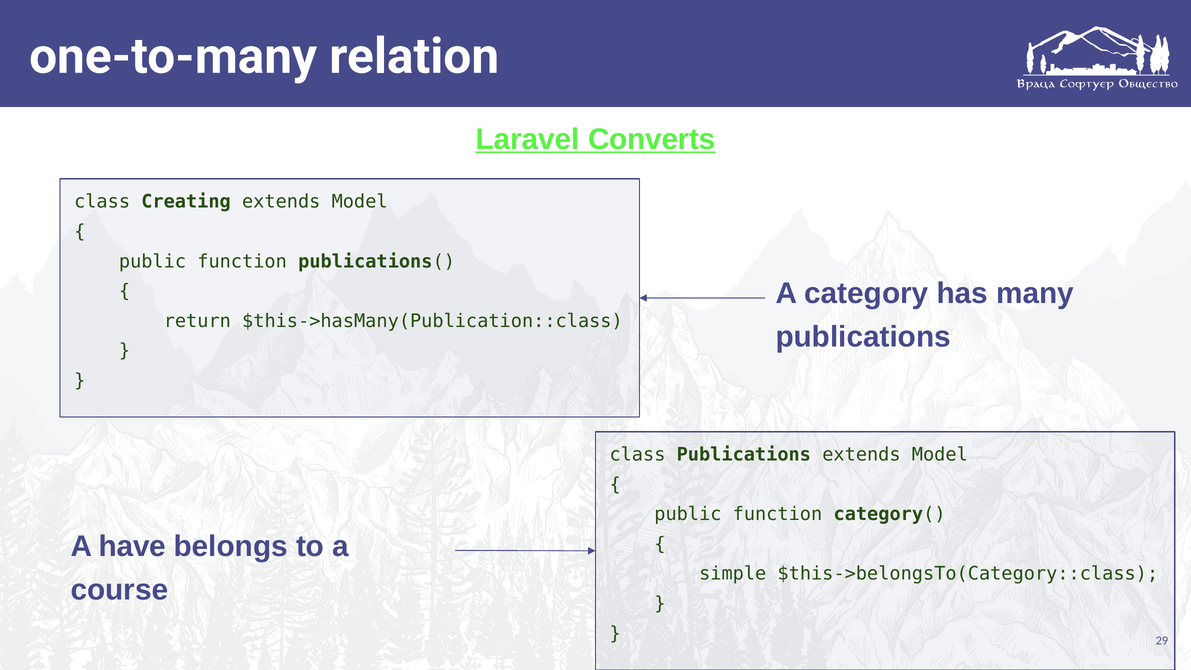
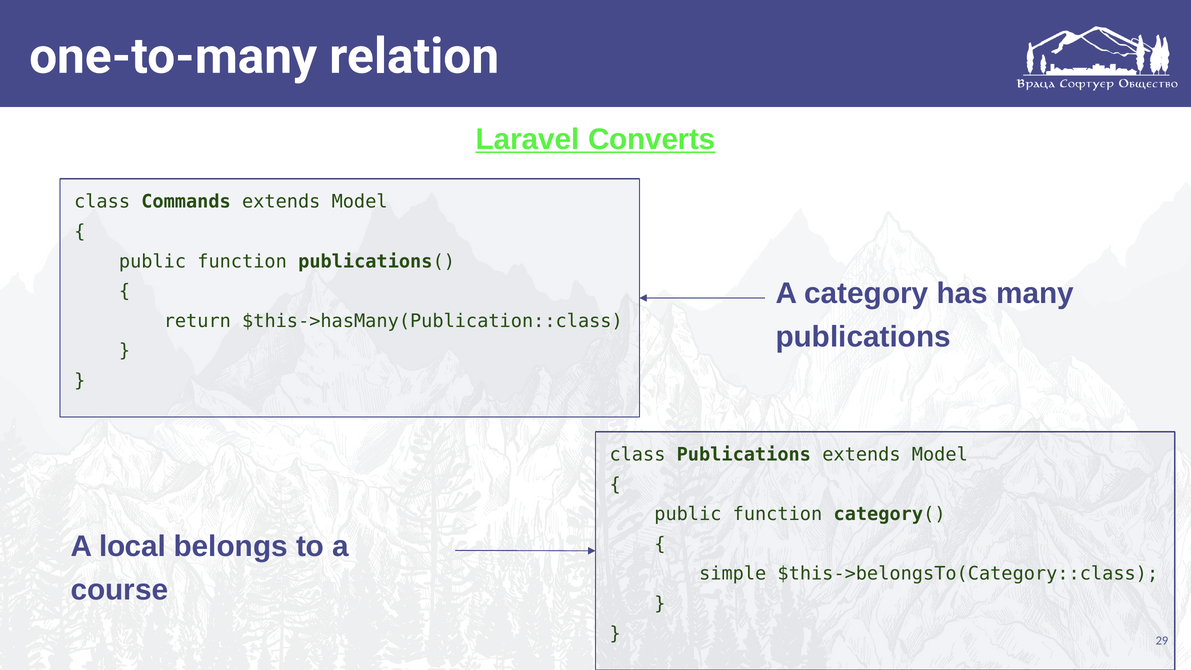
Creating: Creating -> Commands
have: have -> local
